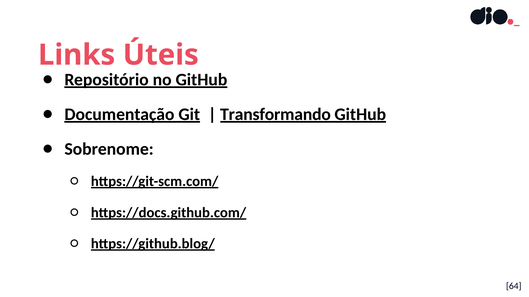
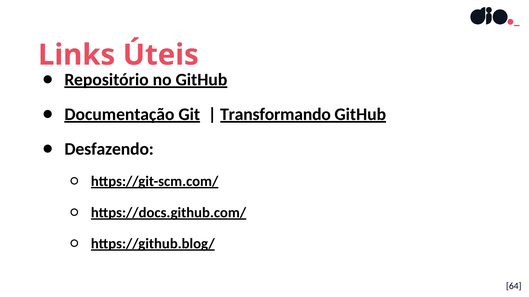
Sobrenome: Sobrenome -> Desfazendo
